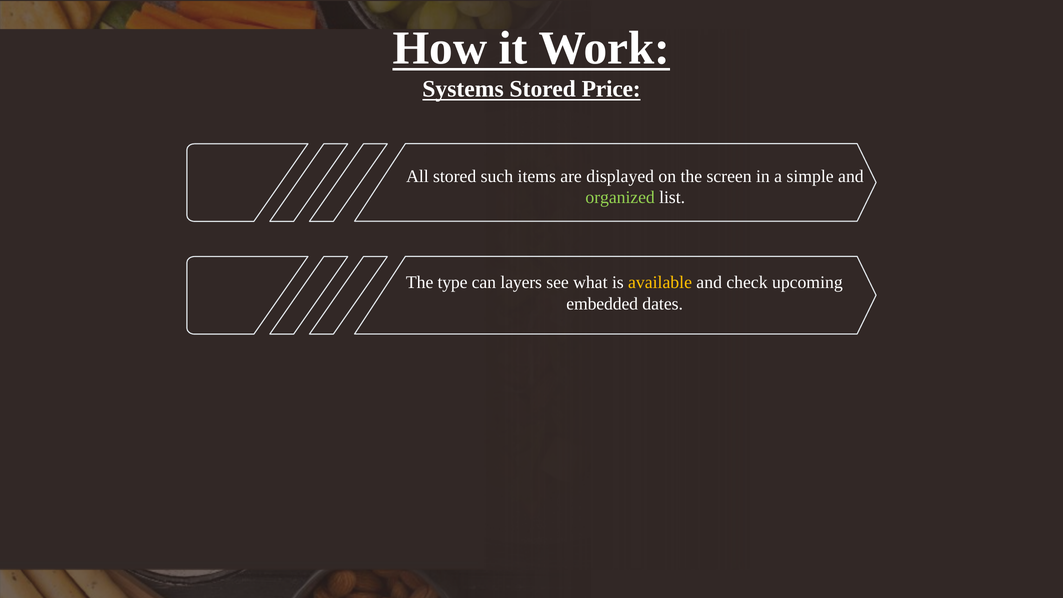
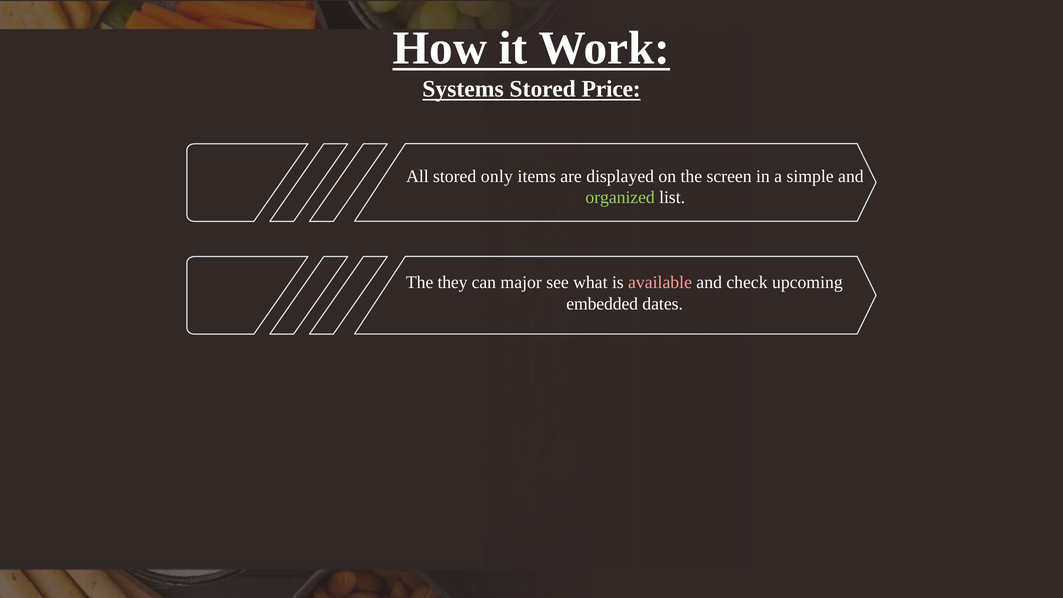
such: such -> only
type: type -> they
layers: layers -> major
available colour: yellow -> pink
